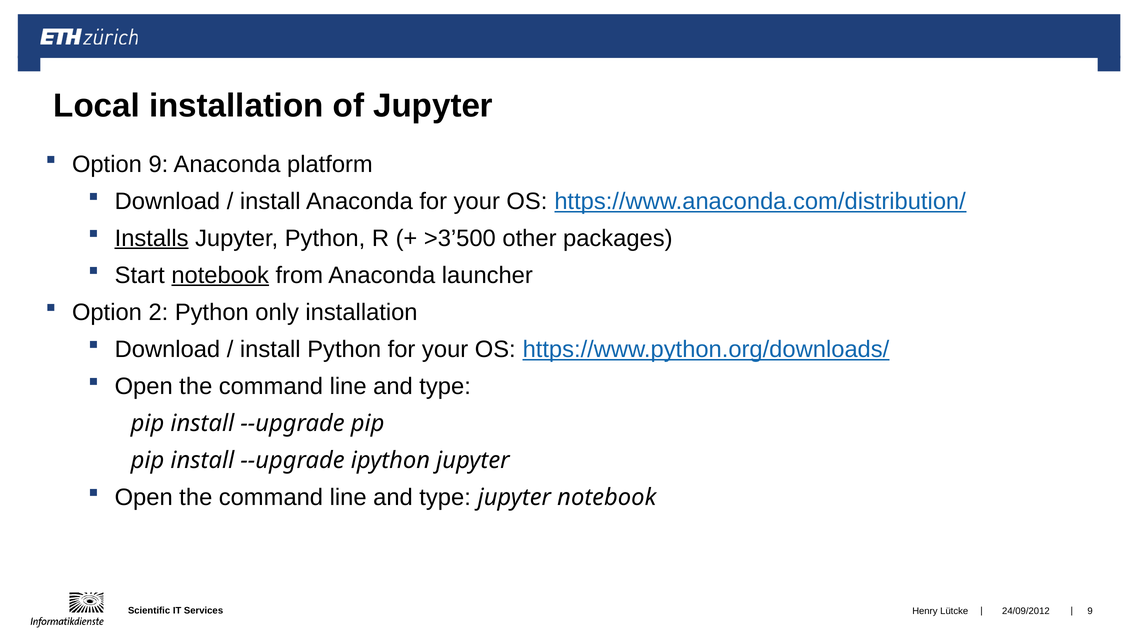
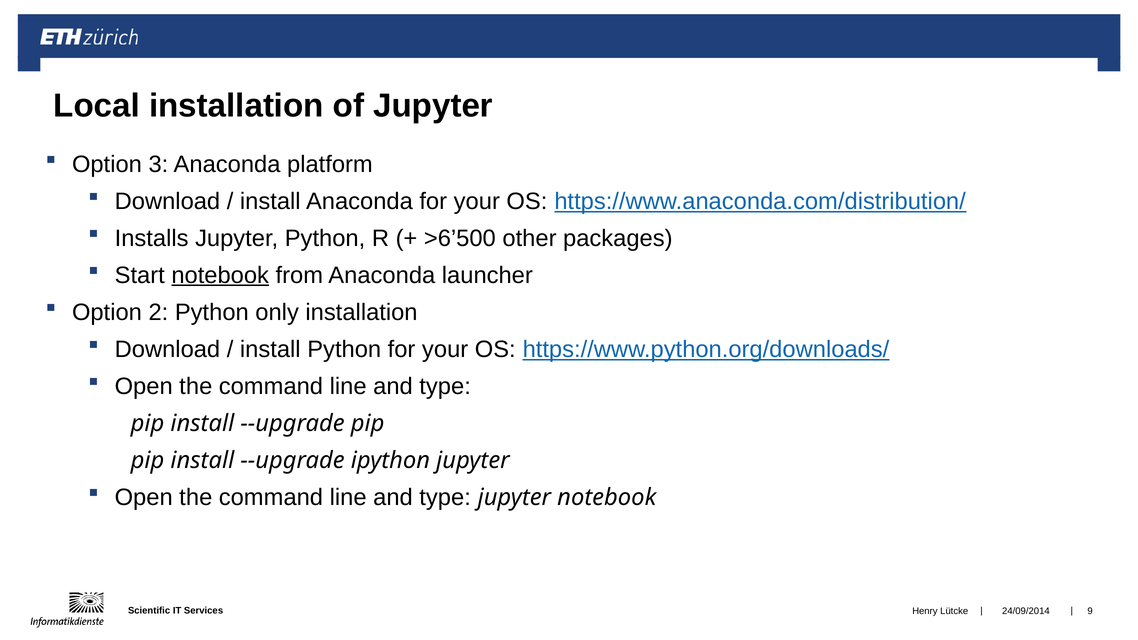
Option 9: 9 -> 3
Installs underline: present -> none
>3’500: >3’500 -> >6’500
24/09/2012: 24/09/2012 -> 24/09/2014
